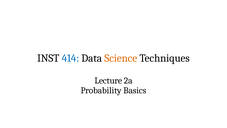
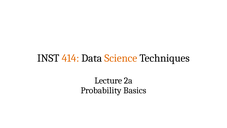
414 colour: blue -> orange
